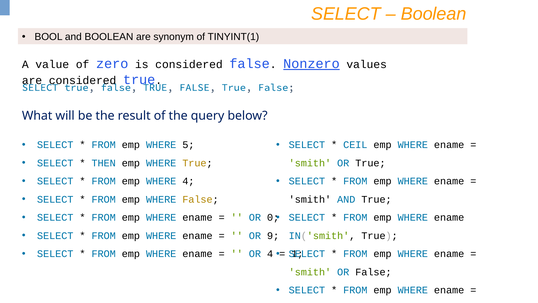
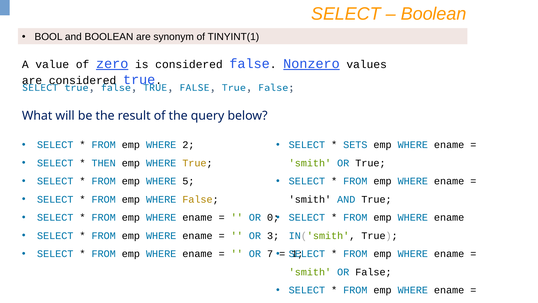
zero underline: none -> present
5: 5 -> 2
CEIL: CEIL -> SETS
WHERE 4: 4 -> 5
9: 9 -> 3
OR 4: 4 -> 7
